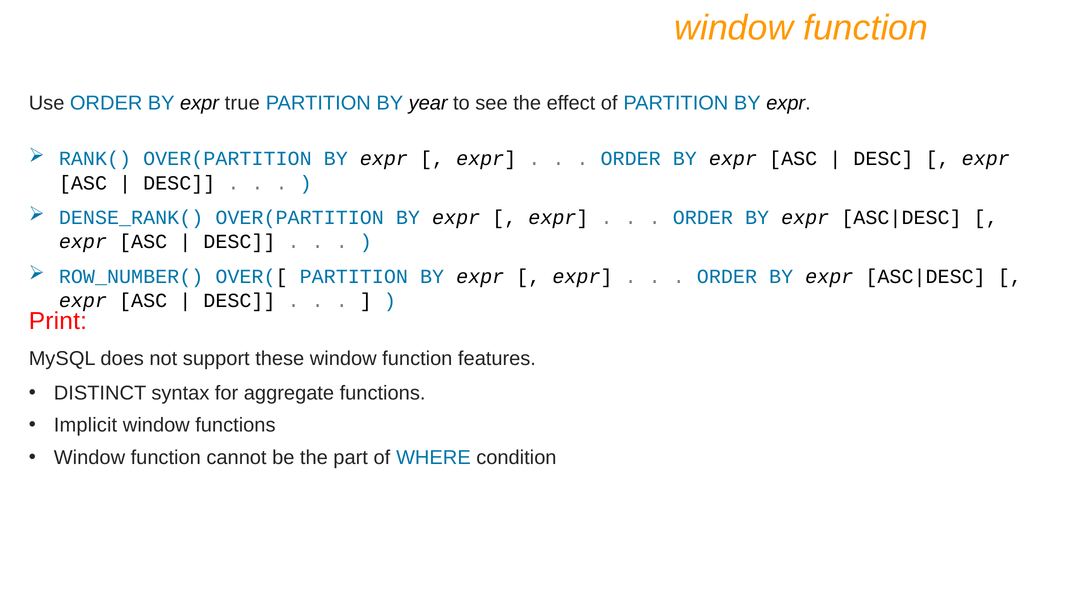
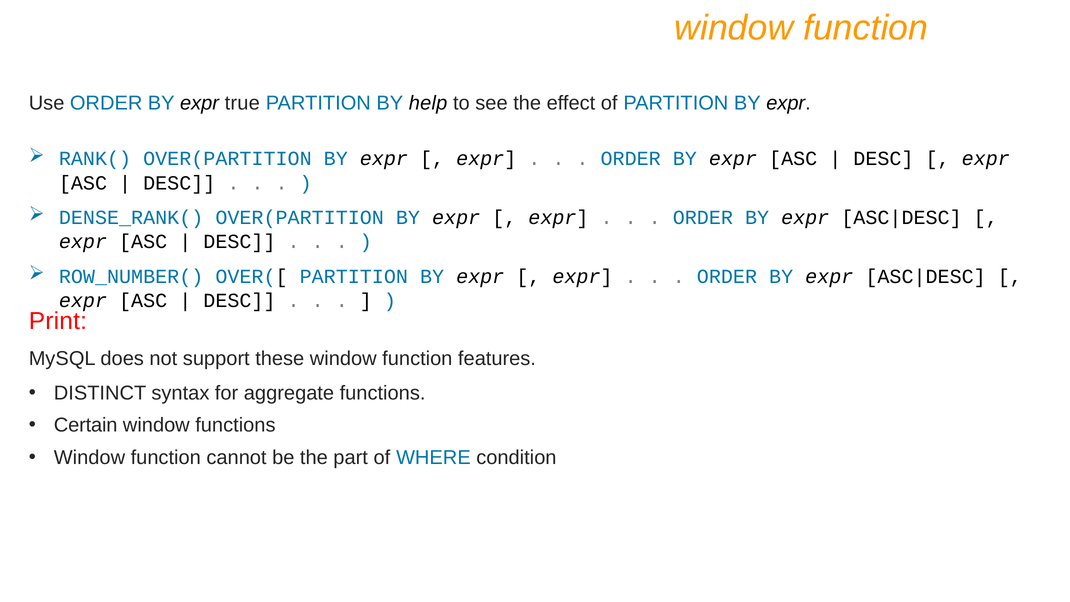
year: year -> help
Implicit: Implicit -> Certain
